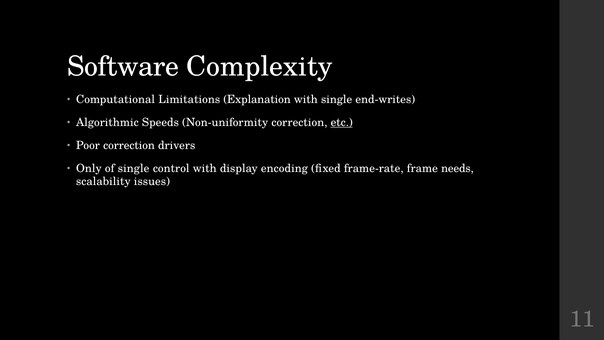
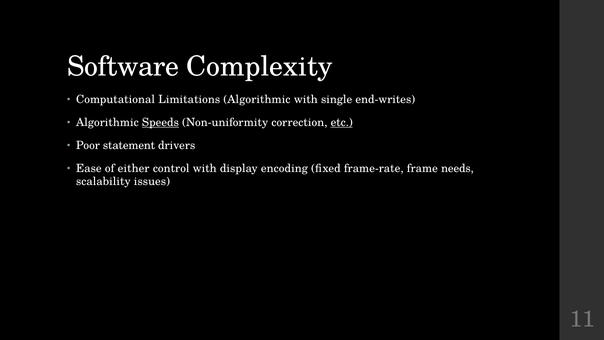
Limitations Explanation: Explanation -> Algorithmic
Speeds underline: none -> present
Poor correction: correction -> statement
Only: Only -> Ease
of single: single -> either
